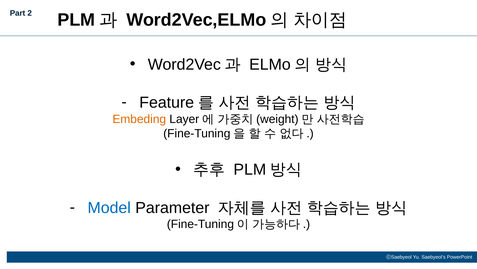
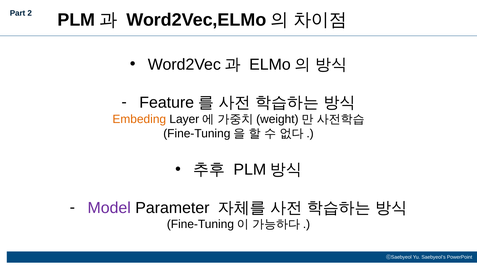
Model colour: blue -> purple
